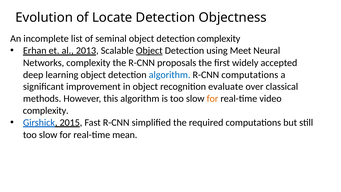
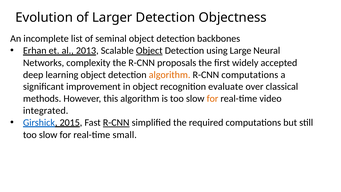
Locate: Locate -> Larger
detection complexity: complexity -> backbones
Meet: Meet -> Large
algorithm at (170, 75) colour: blue -> orange
complexity at (46, 110): complexity -> integrated
R-CNN at (116, 122) underline: none -> present
mean: mean -> small
